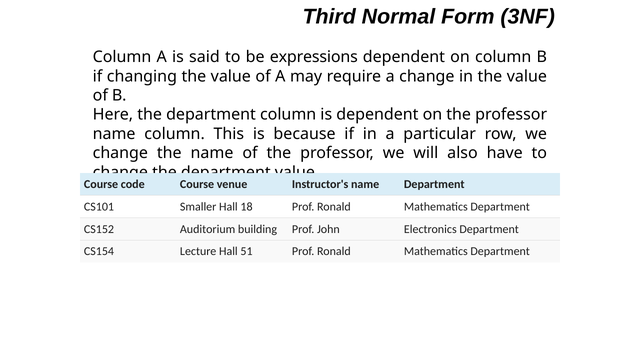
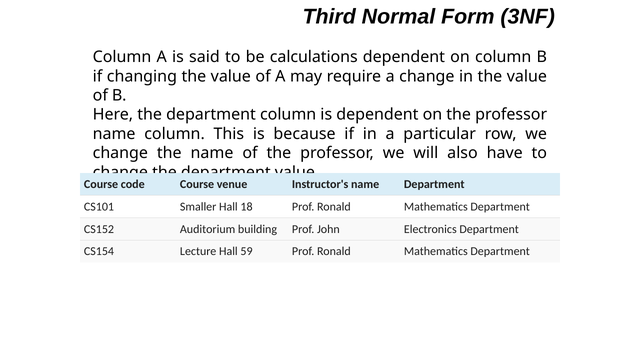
expressions: expressions -> calculations
51: 51 -> 59
